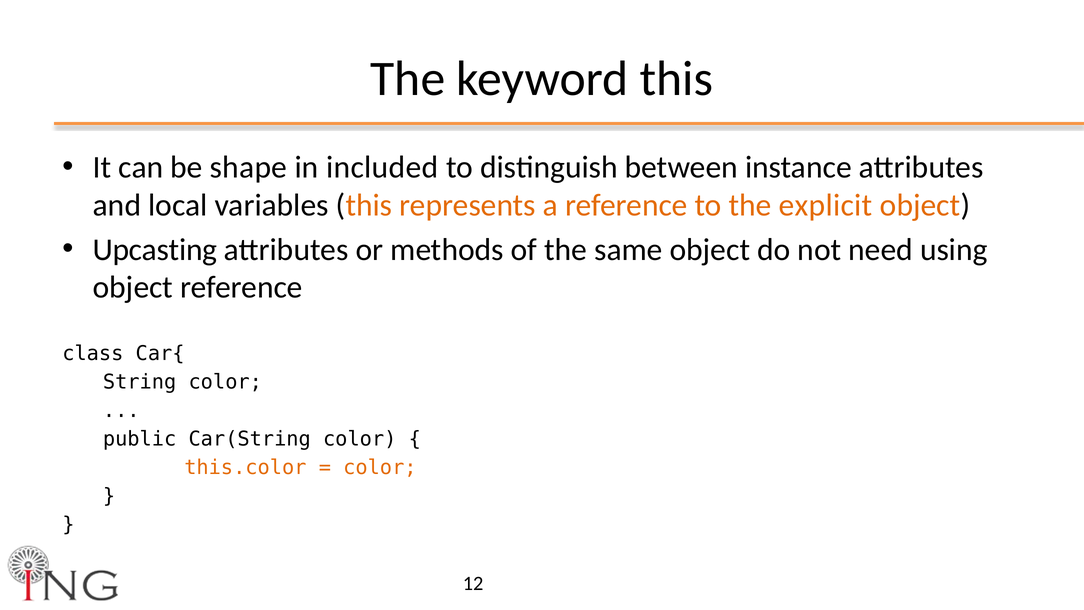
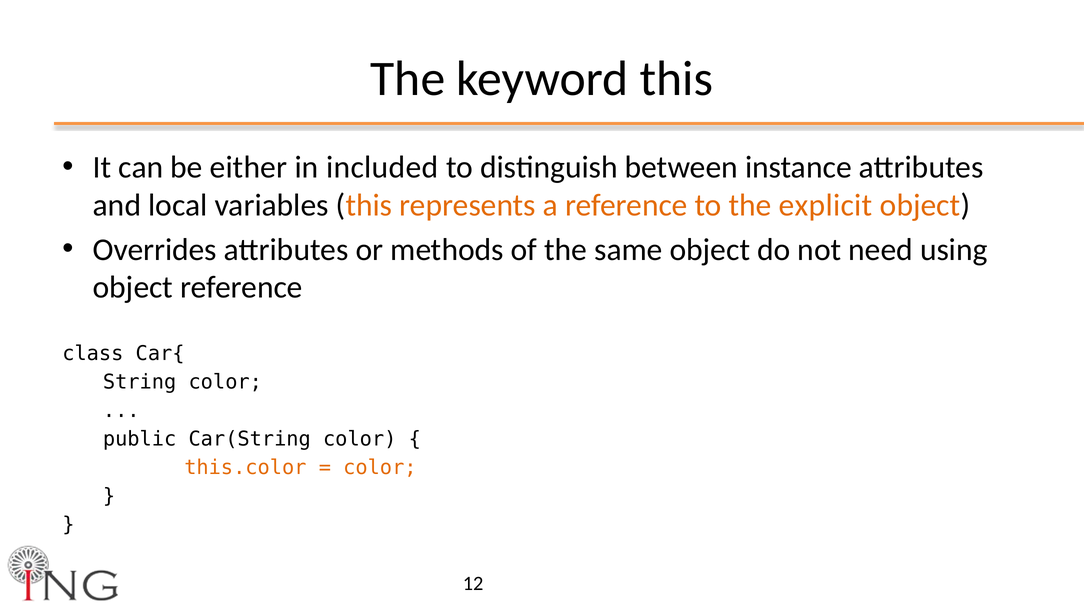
shape: shape -> either
Upcasting: Upcasting -> Overrides
